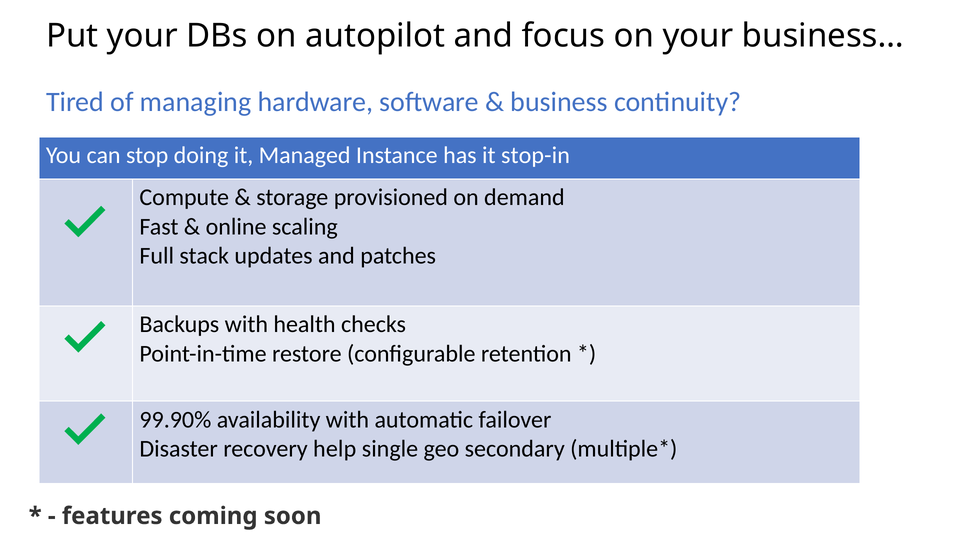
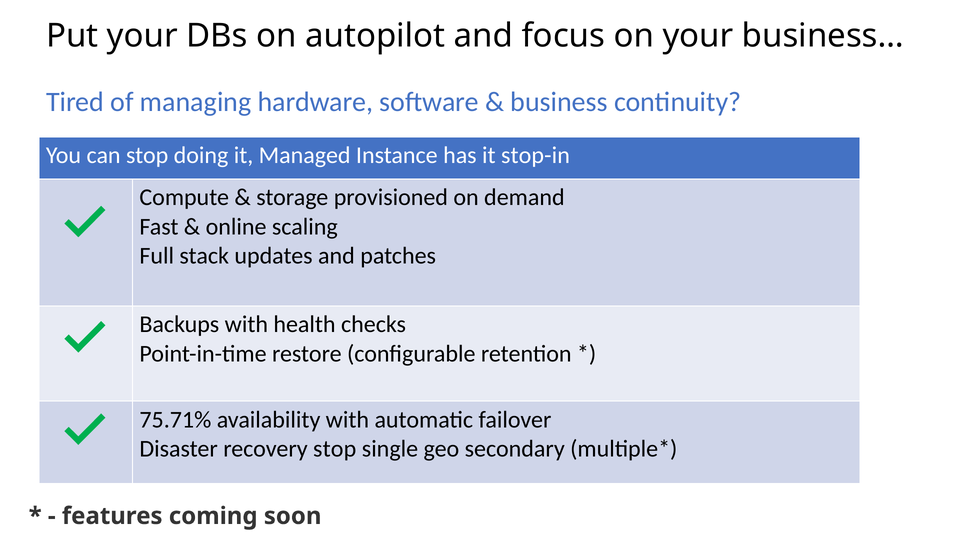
99.90%: 99.90% -> 75.71%
recovery help: help -> stop
